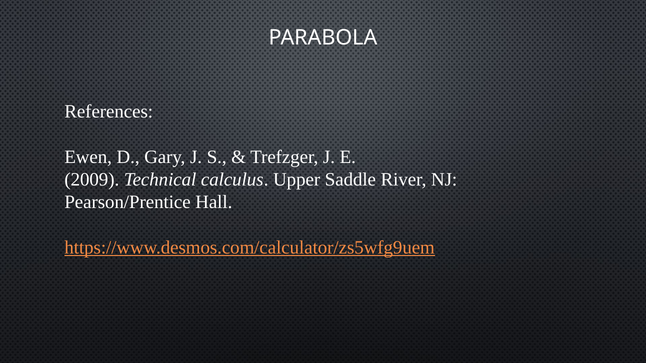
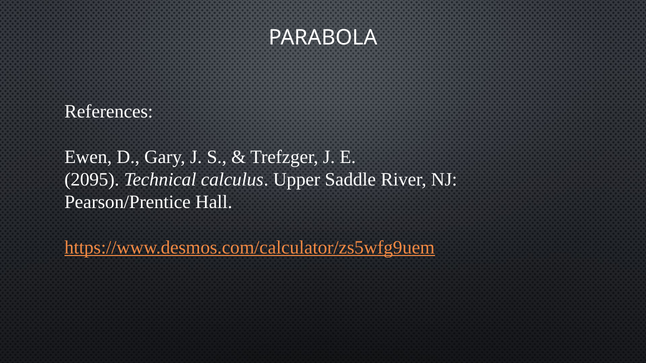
2009: 2009 -> 2095
